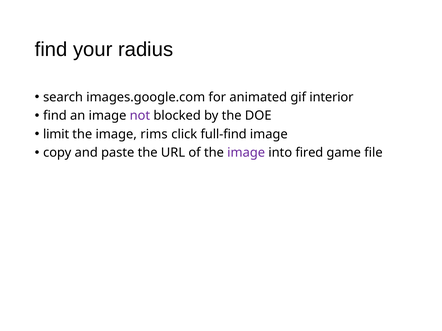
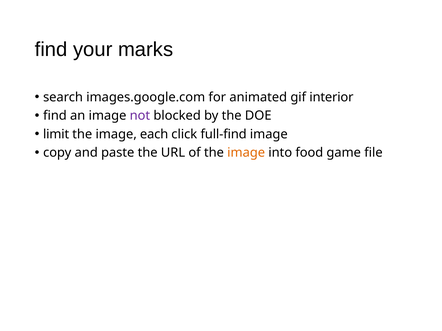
radius: radius -> marks
rims: rims -> each
image at (246, 153) colour: purple -> orange
fired: fired -> food
